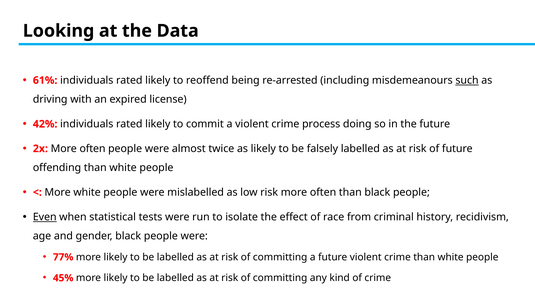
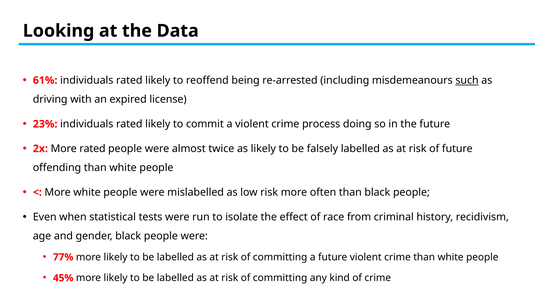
42%: 42% -> 23%
2x More often: often -> rated
Even underline: present -> none
